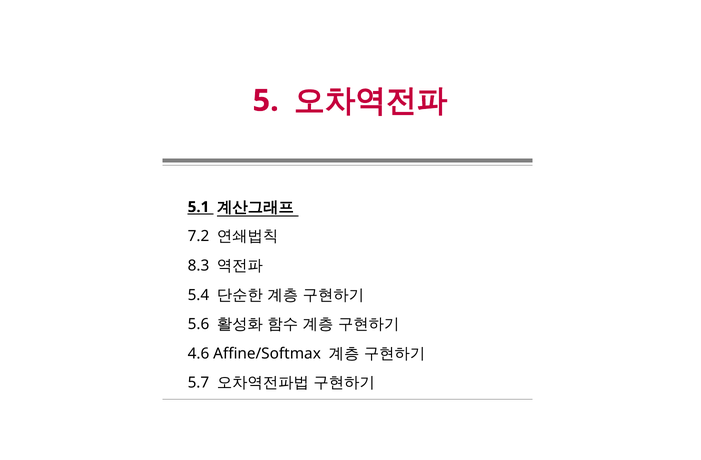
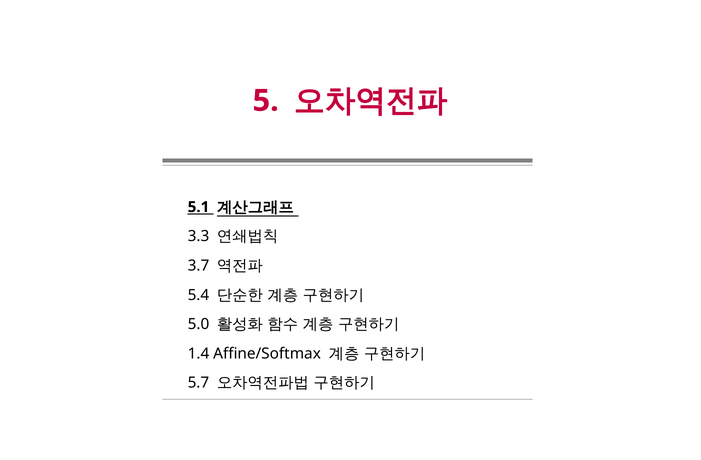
7.2: 7.2 -> 3.3
8.3: 8.3 -> 3.7
5.6: 5.6 -> 5.0
4.6: 4.6 -> 1.4
